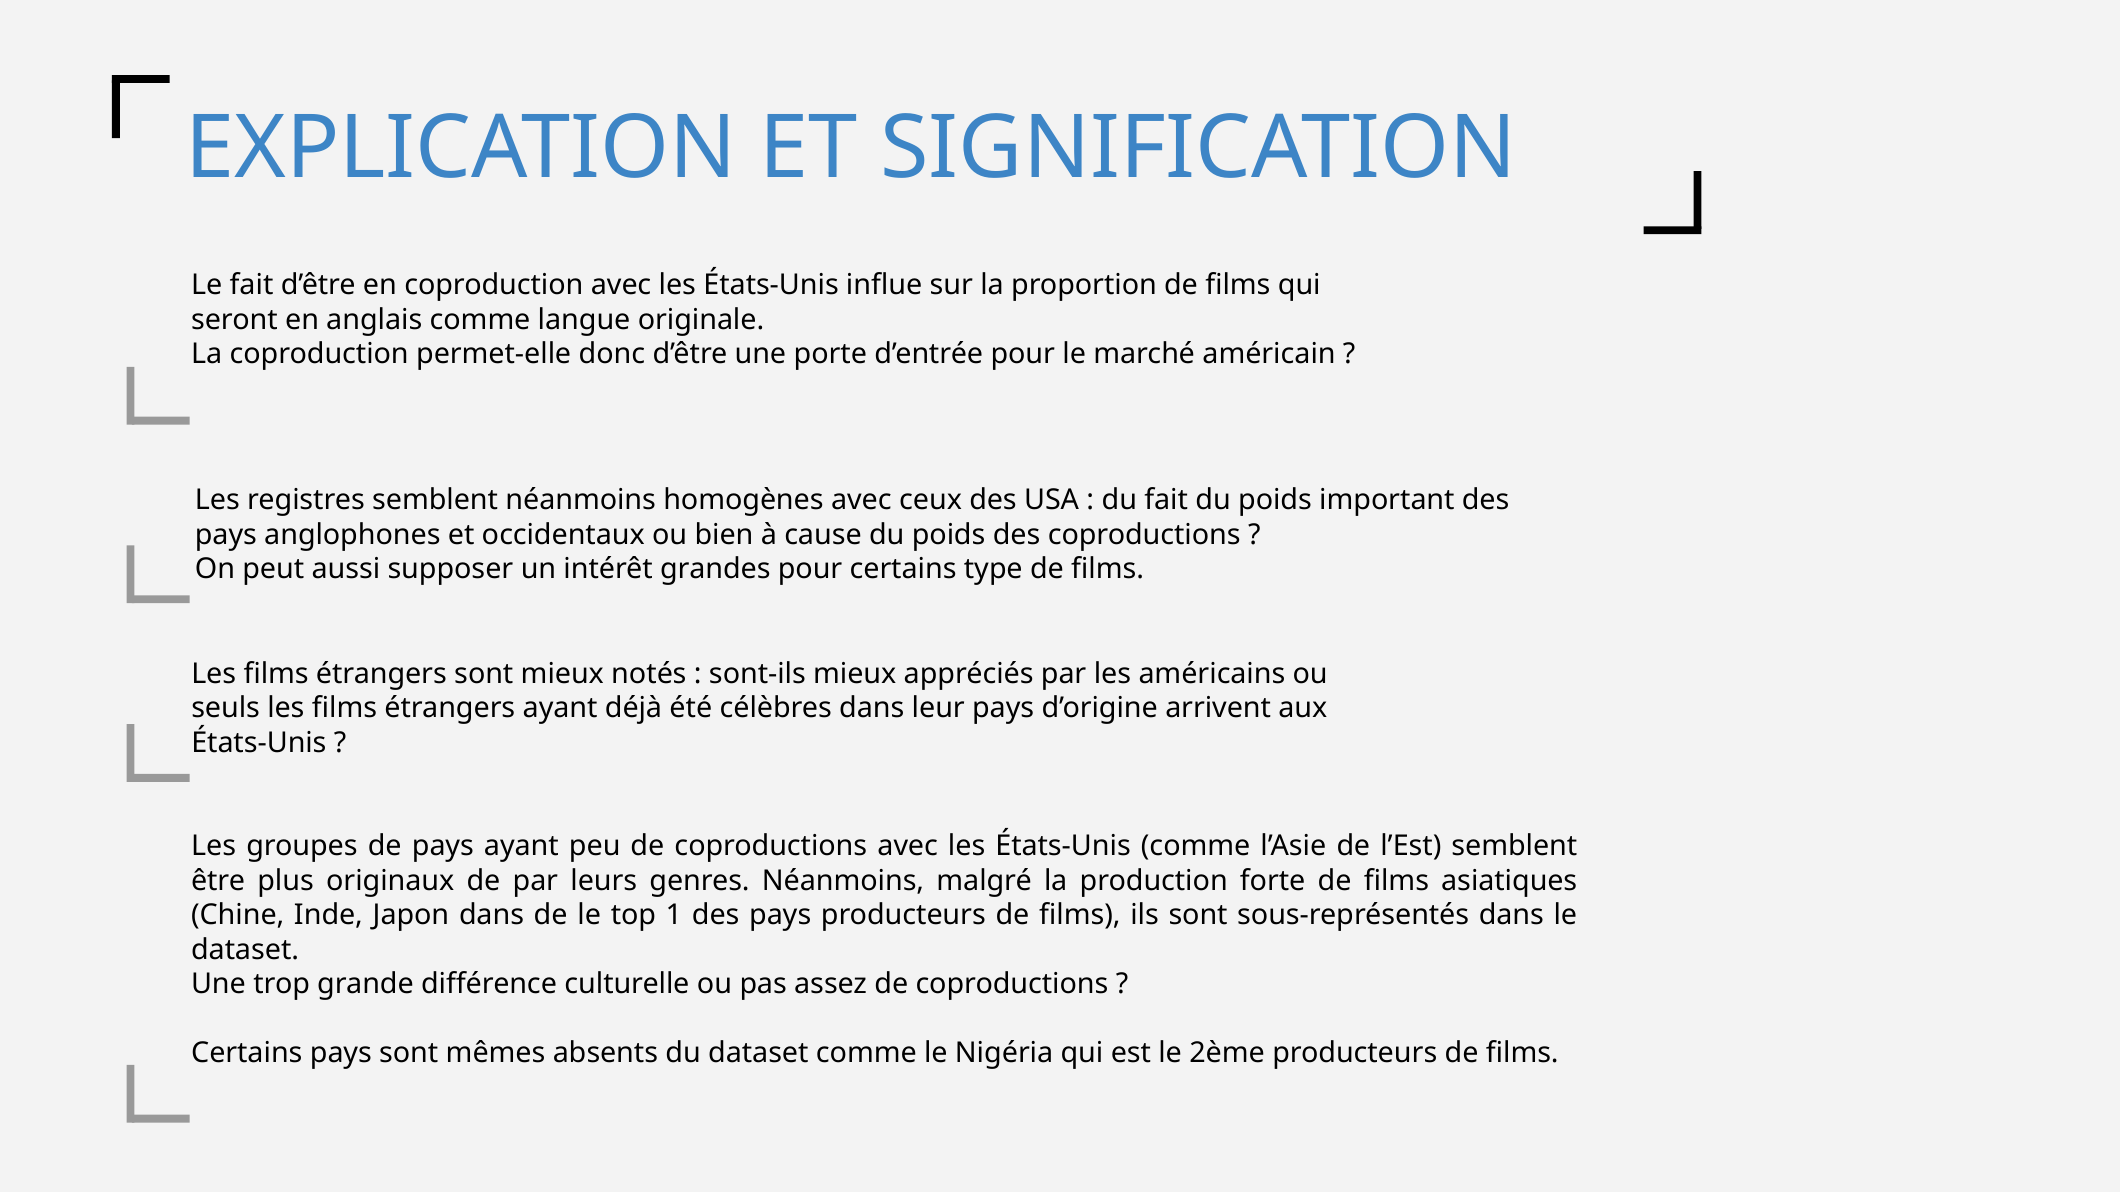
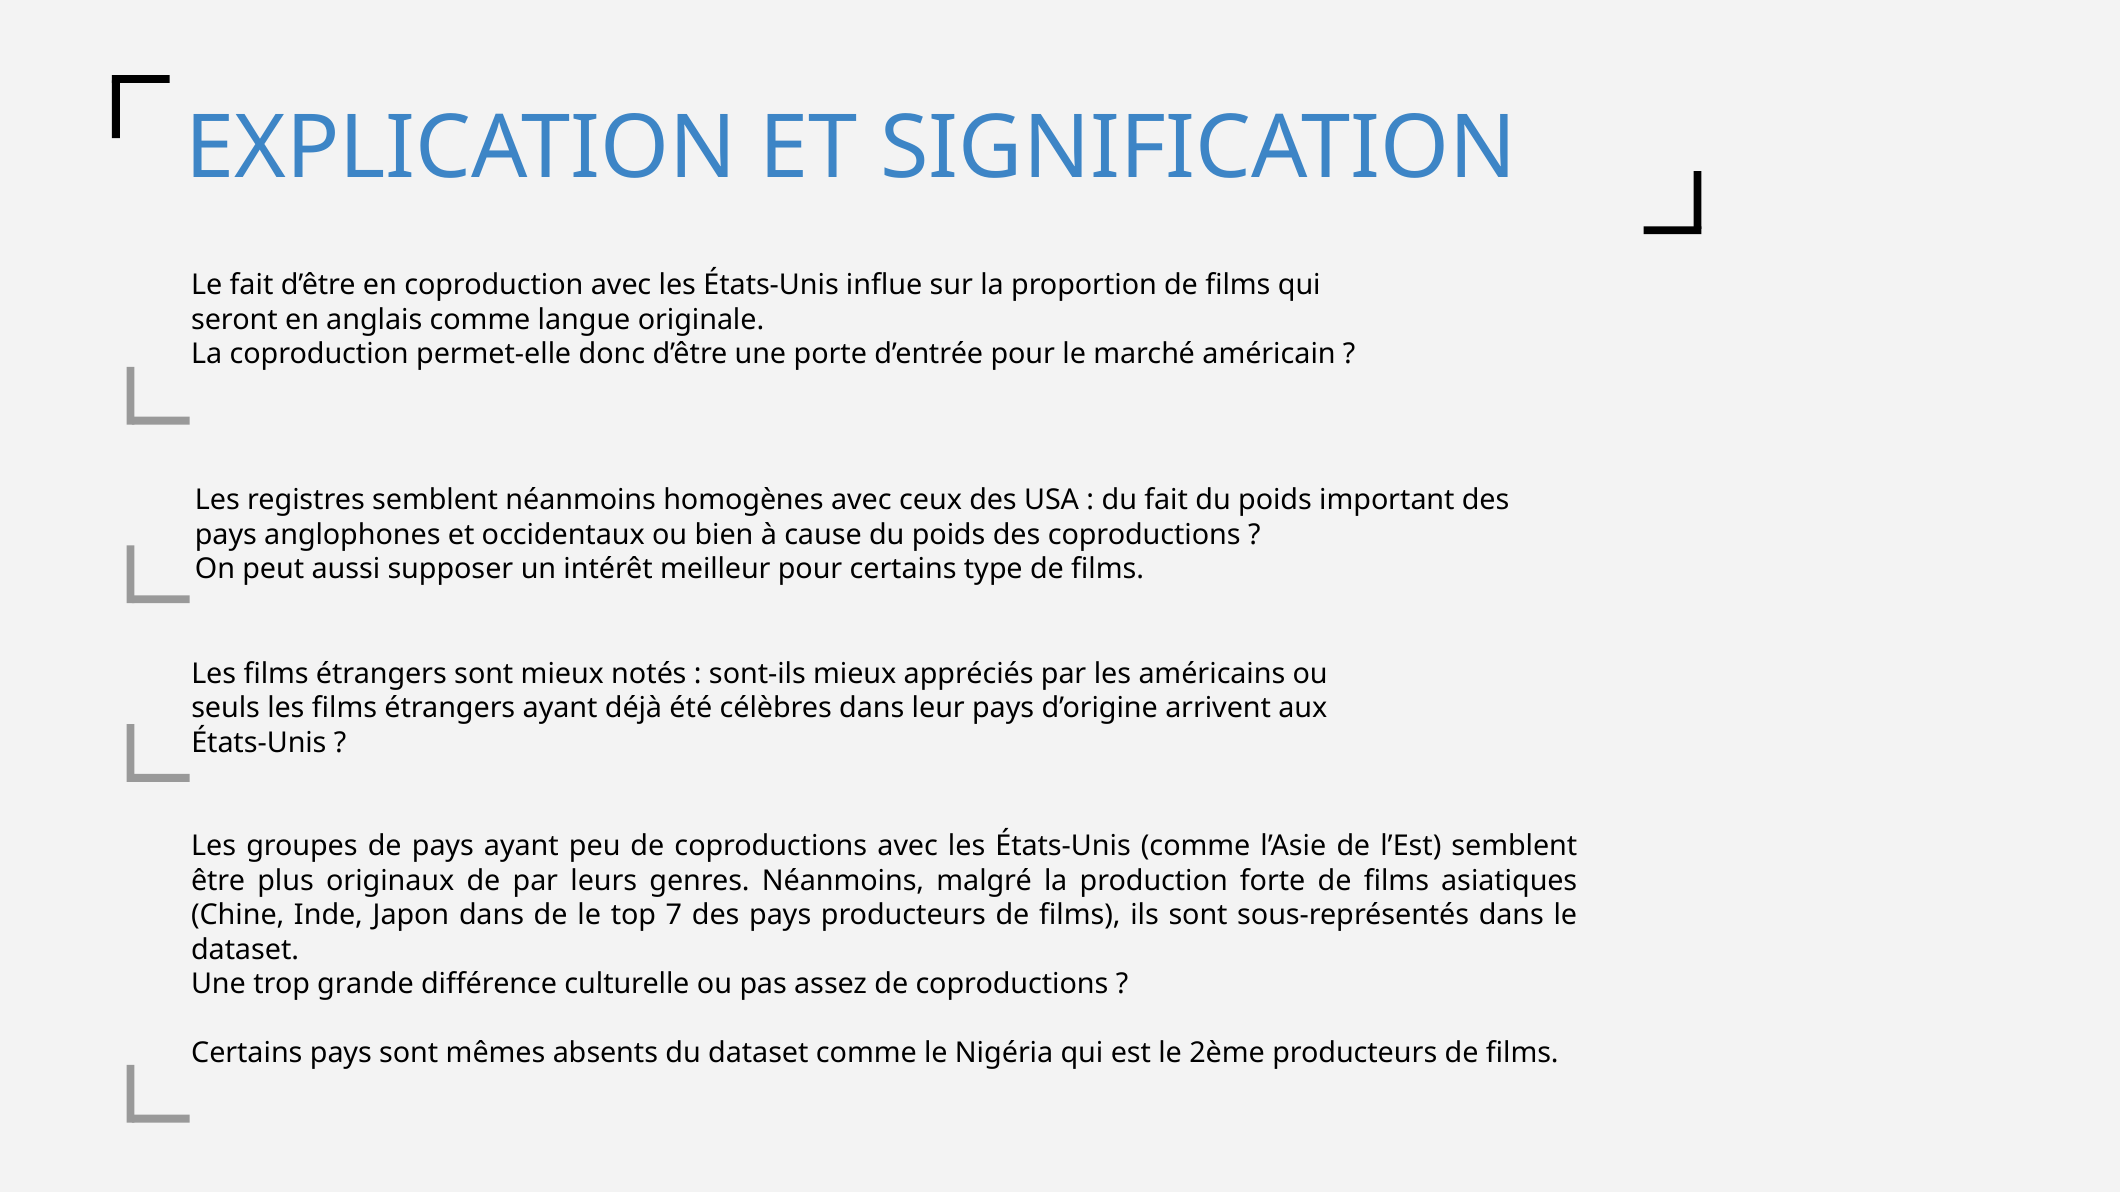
grandes: grandes -> meilleur
1: 1 -> 7
